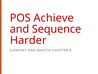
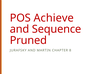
Harder: Harder -> Pruned
